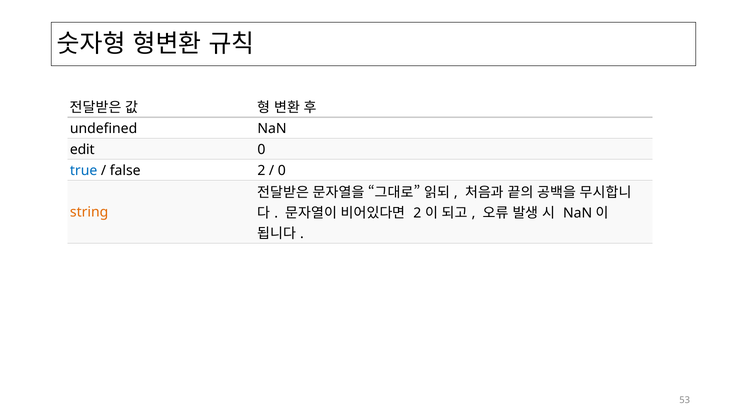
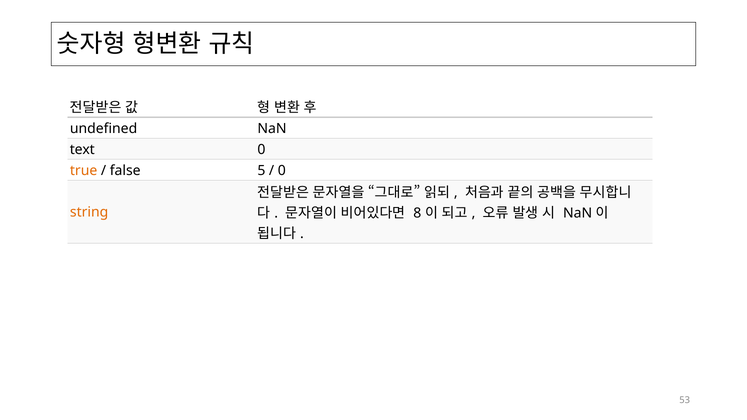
edit: edit -> text
true colour: blue -> orange
false 2: 2 -> 5
2 at (417, 213): 2 -> 8
